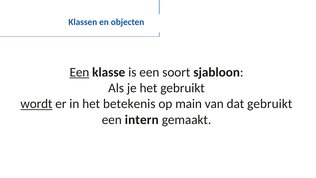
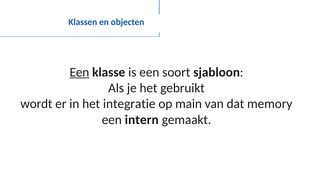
wordt underline: present -> none
betekenis: betekenis -> integratie
dat gebruikt: gebruikt -> memory
